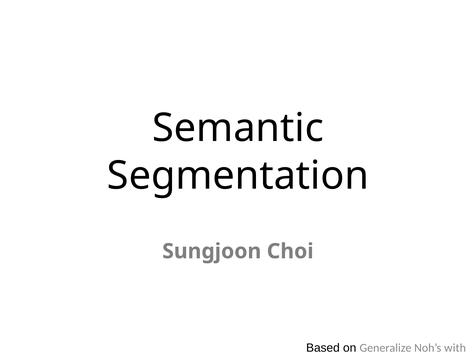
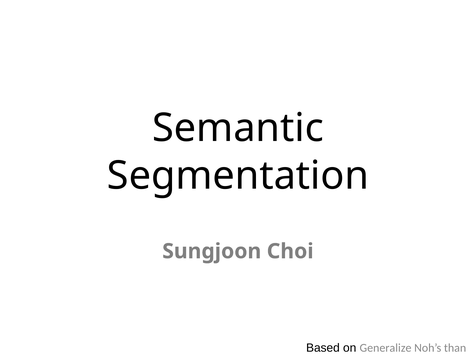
with: with -> than
